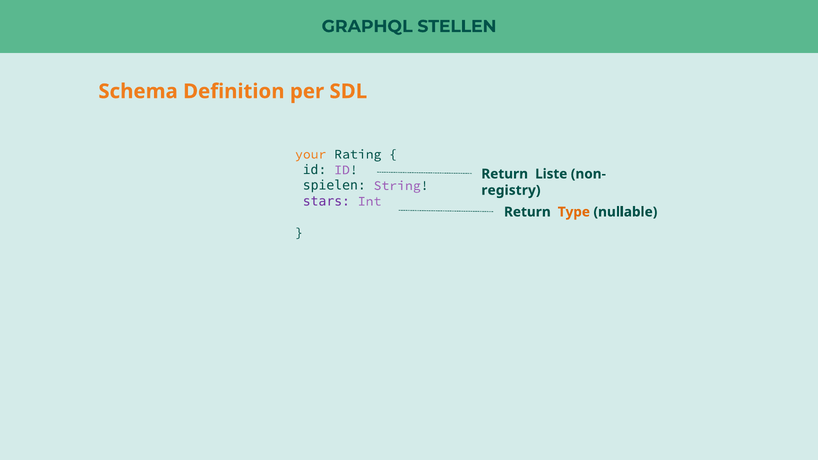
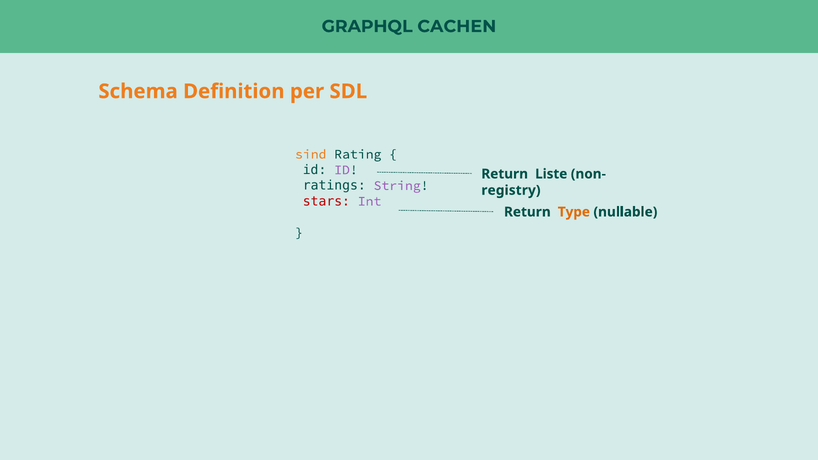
STELLEN: STELLEN -> CACHEN
your: your -> sind
spielen: spielen -> ratings
stars colour: purple -> red
